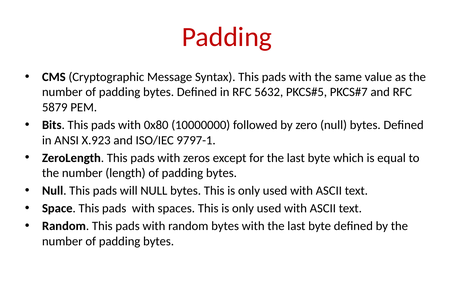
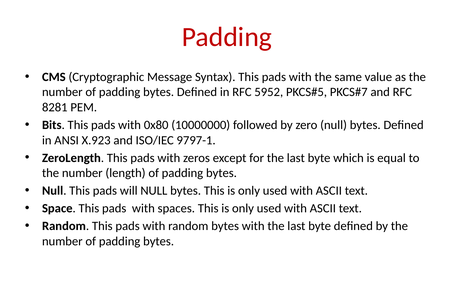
5632: 5632 -> 5952
5879: 5879 -> 8281
